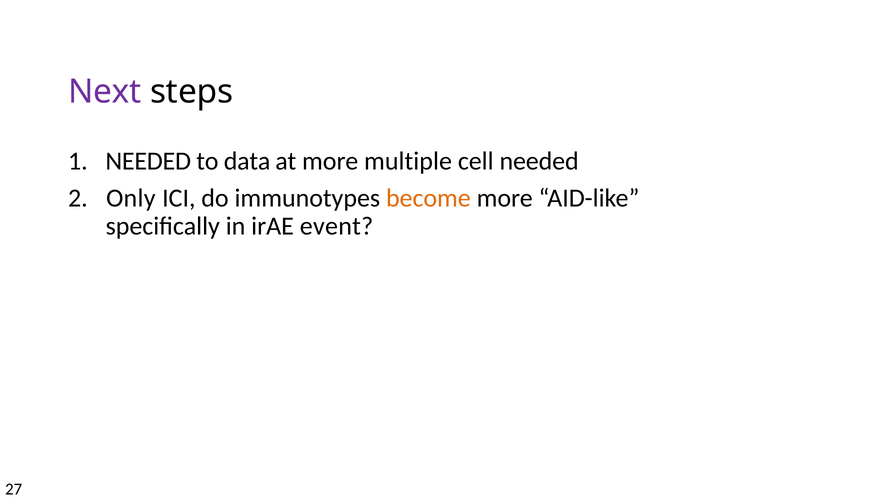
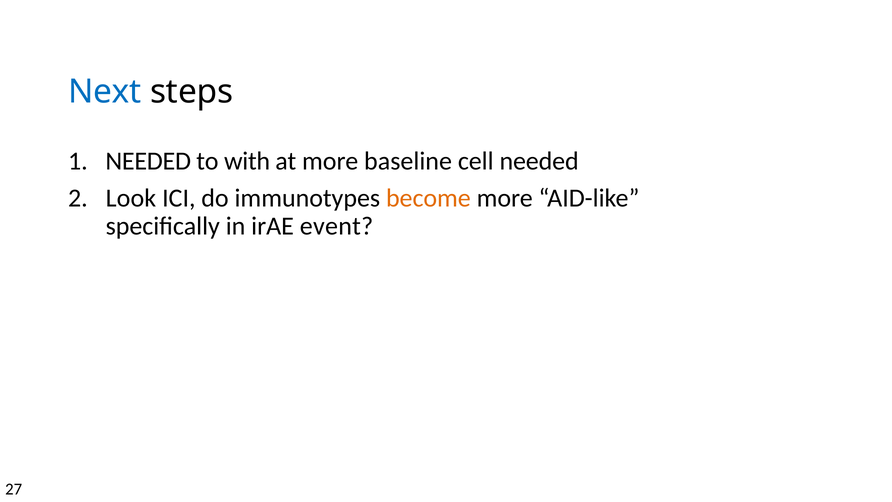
Next colour: purple -> blue
data: data -> with
multiple: multiple -> baseline
Only: Only -> Look
